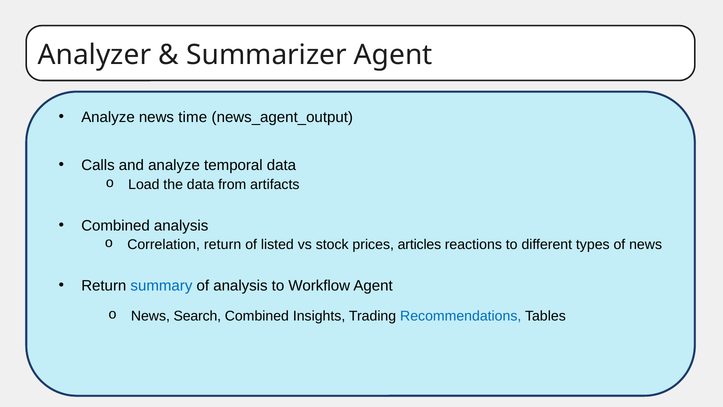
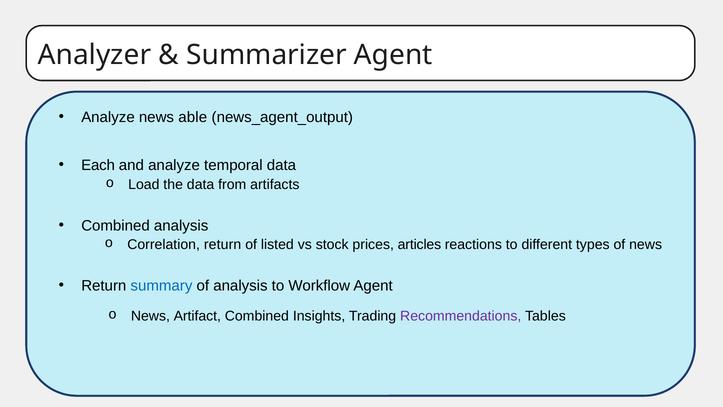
time: time -> able
Calls: Calls -> Each
Search: Search -> Artifact
Recommendations colour: blue -> purple
